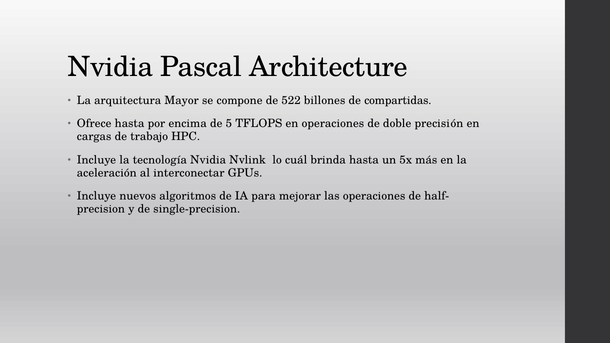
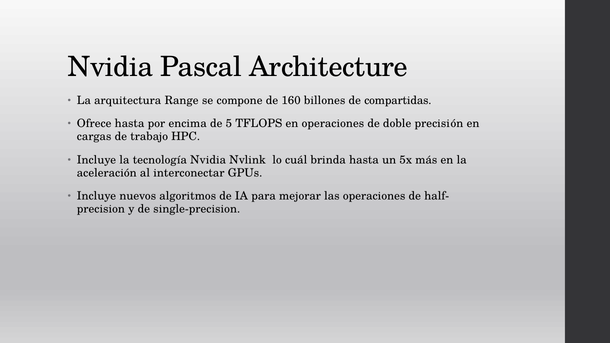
Mayor: Mayor -> Range
522: 522 -> 160
